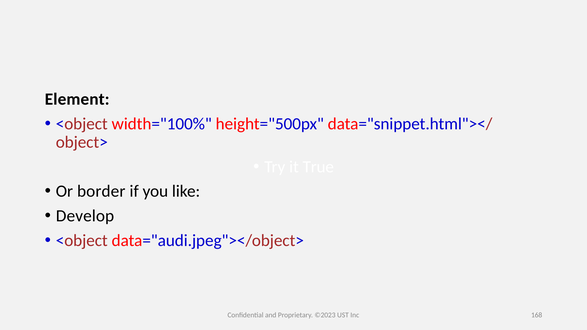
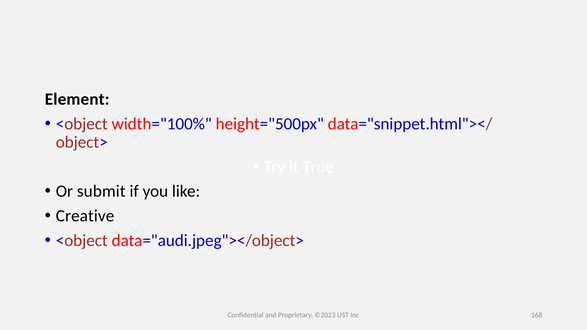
border: border -> submit
Develop: Develop -> Creative
